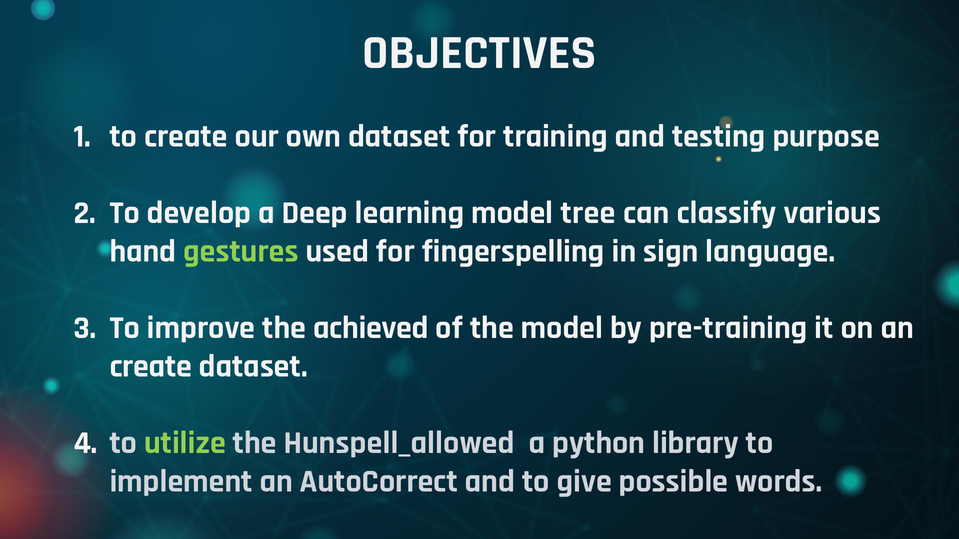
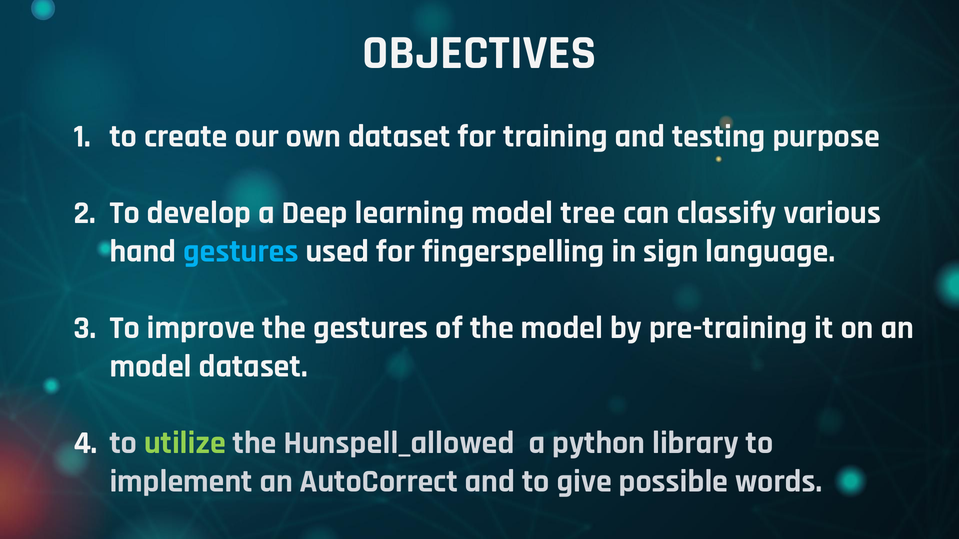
gestures at (241, 251) colour: light green -> light blue
the achieved: achieved -> gestures
create at (151, 366): create -> model
